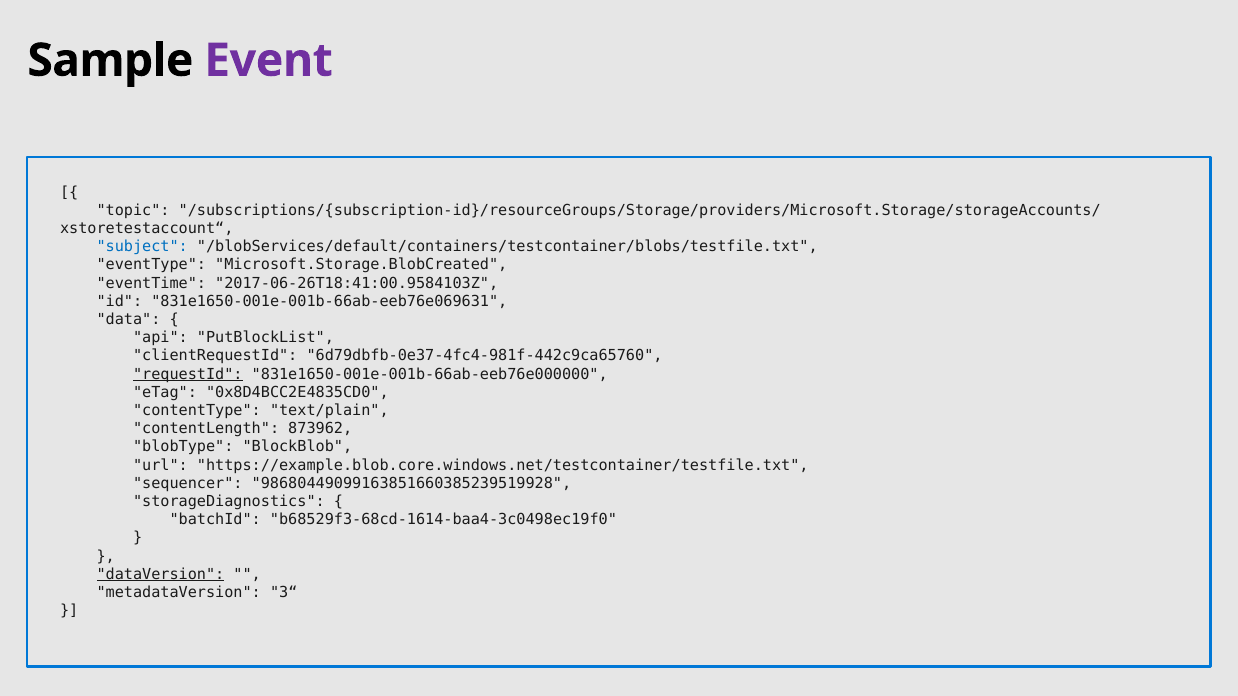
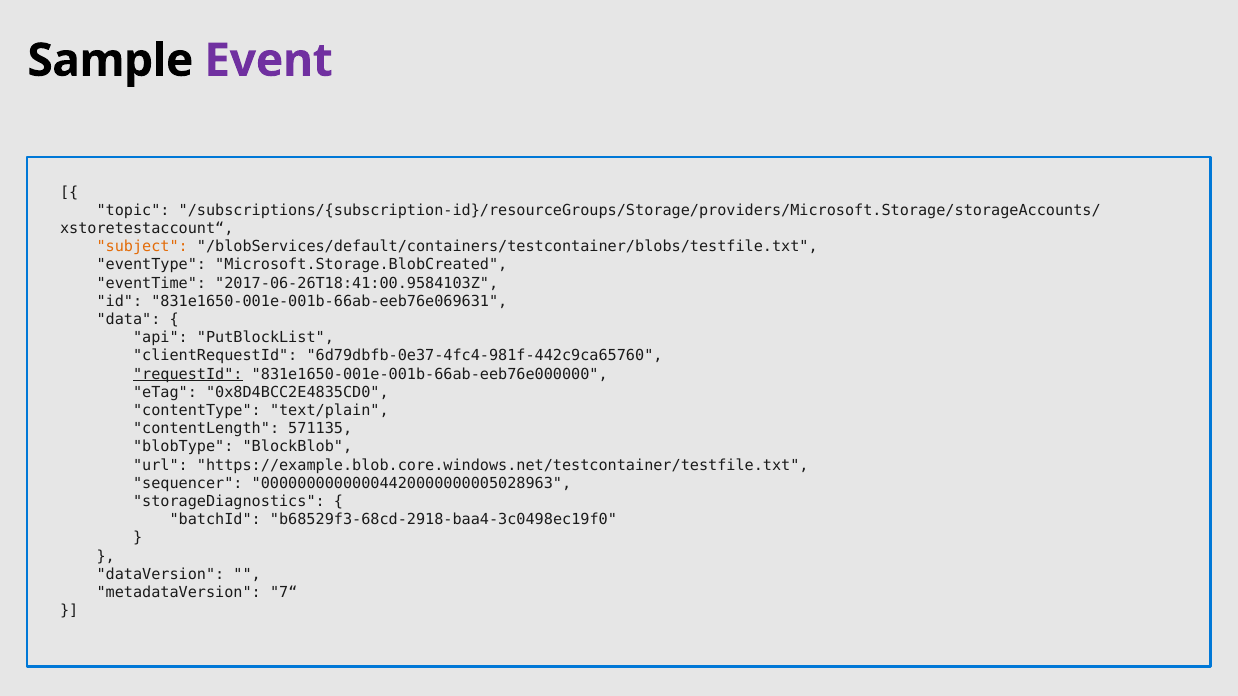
subject colour: blue -> orange
873962: 873962 -> 571135
98680449099163851660385239519928: 98680449099163851660385239519928 -> 00000000000004420000000005028963
b68529f3-68cd-1614-baa4-3c0498ec19f0: b68529f3-68cd-1614-baa4-3c0498ec19f0 -> b68529f3-68cd-2918-baa4-3c0498ec19f0
dataVersion underline: present -> none
3“: 3“ -> 7“
